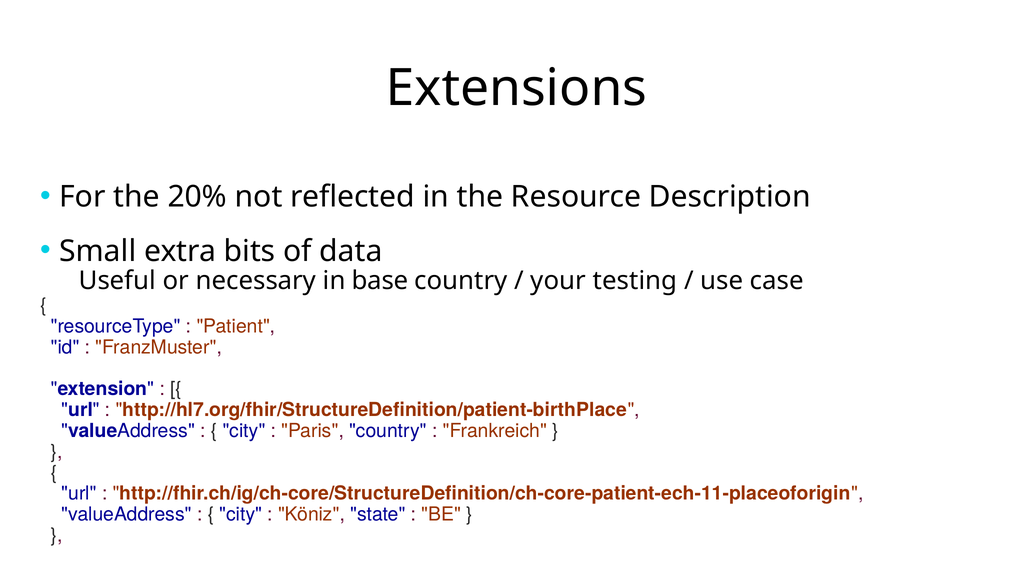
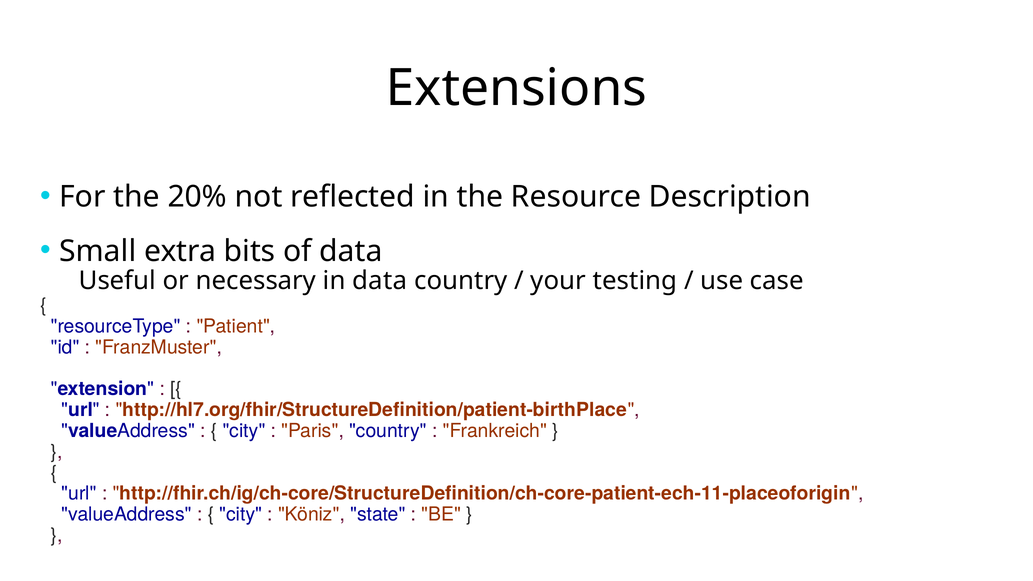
in base: base -> data
